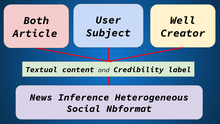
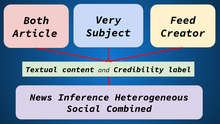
User: User -> Very
Well: Well -> Feed
Nbformat: Nbformat -> Combined
